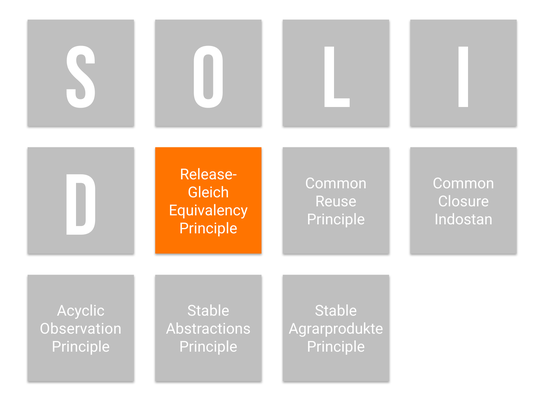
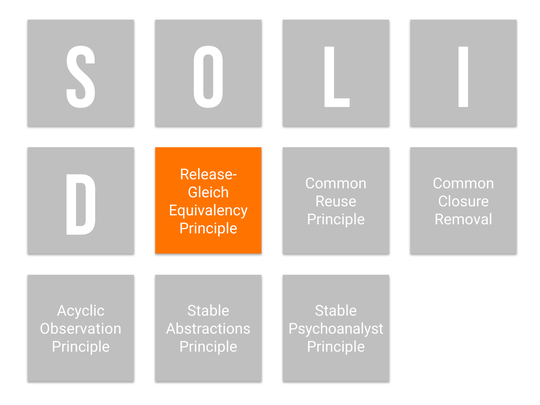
Indostan: Indostan -> Removal
Agrarprodukte: Agrarprodukte -> Psychoanalyst
